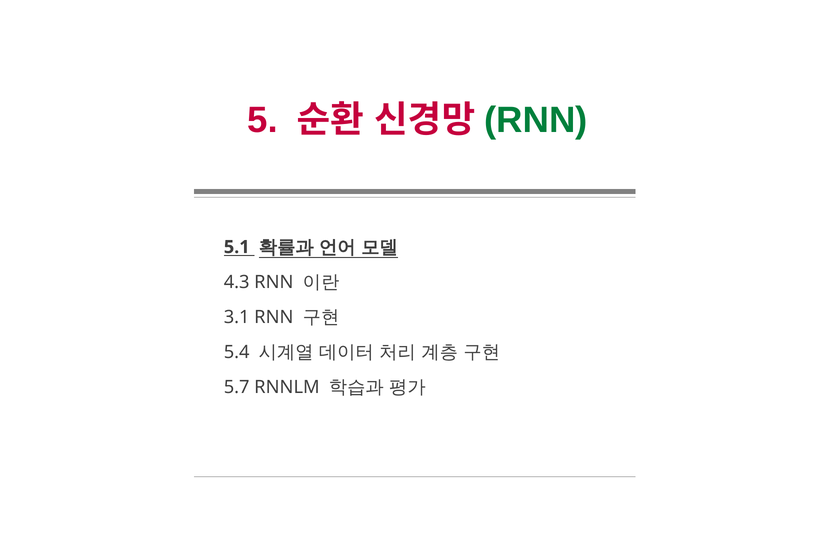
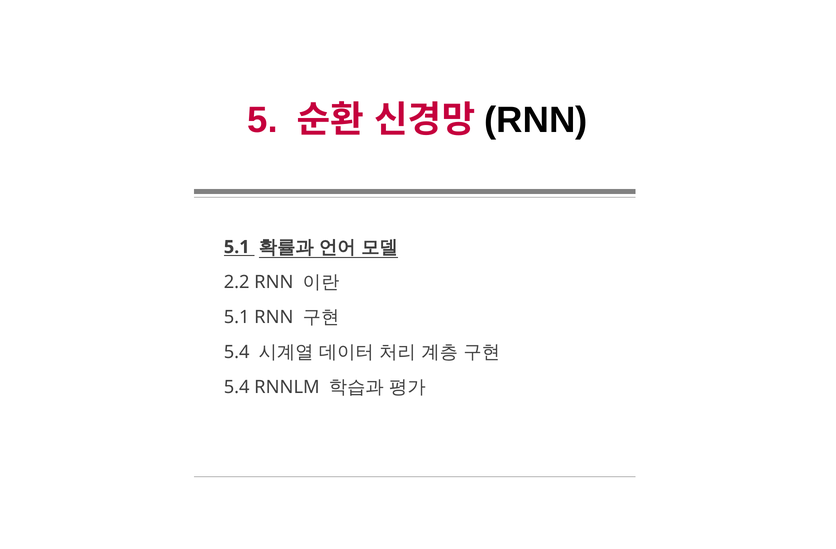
RNN at (536, 120) colour: green -> black
4.3: 4.3 -> 2.2
3.1 at (237, 317): 3.1 -> 5.1
5.7 at (237, 387): 5.7 -> 5.4
